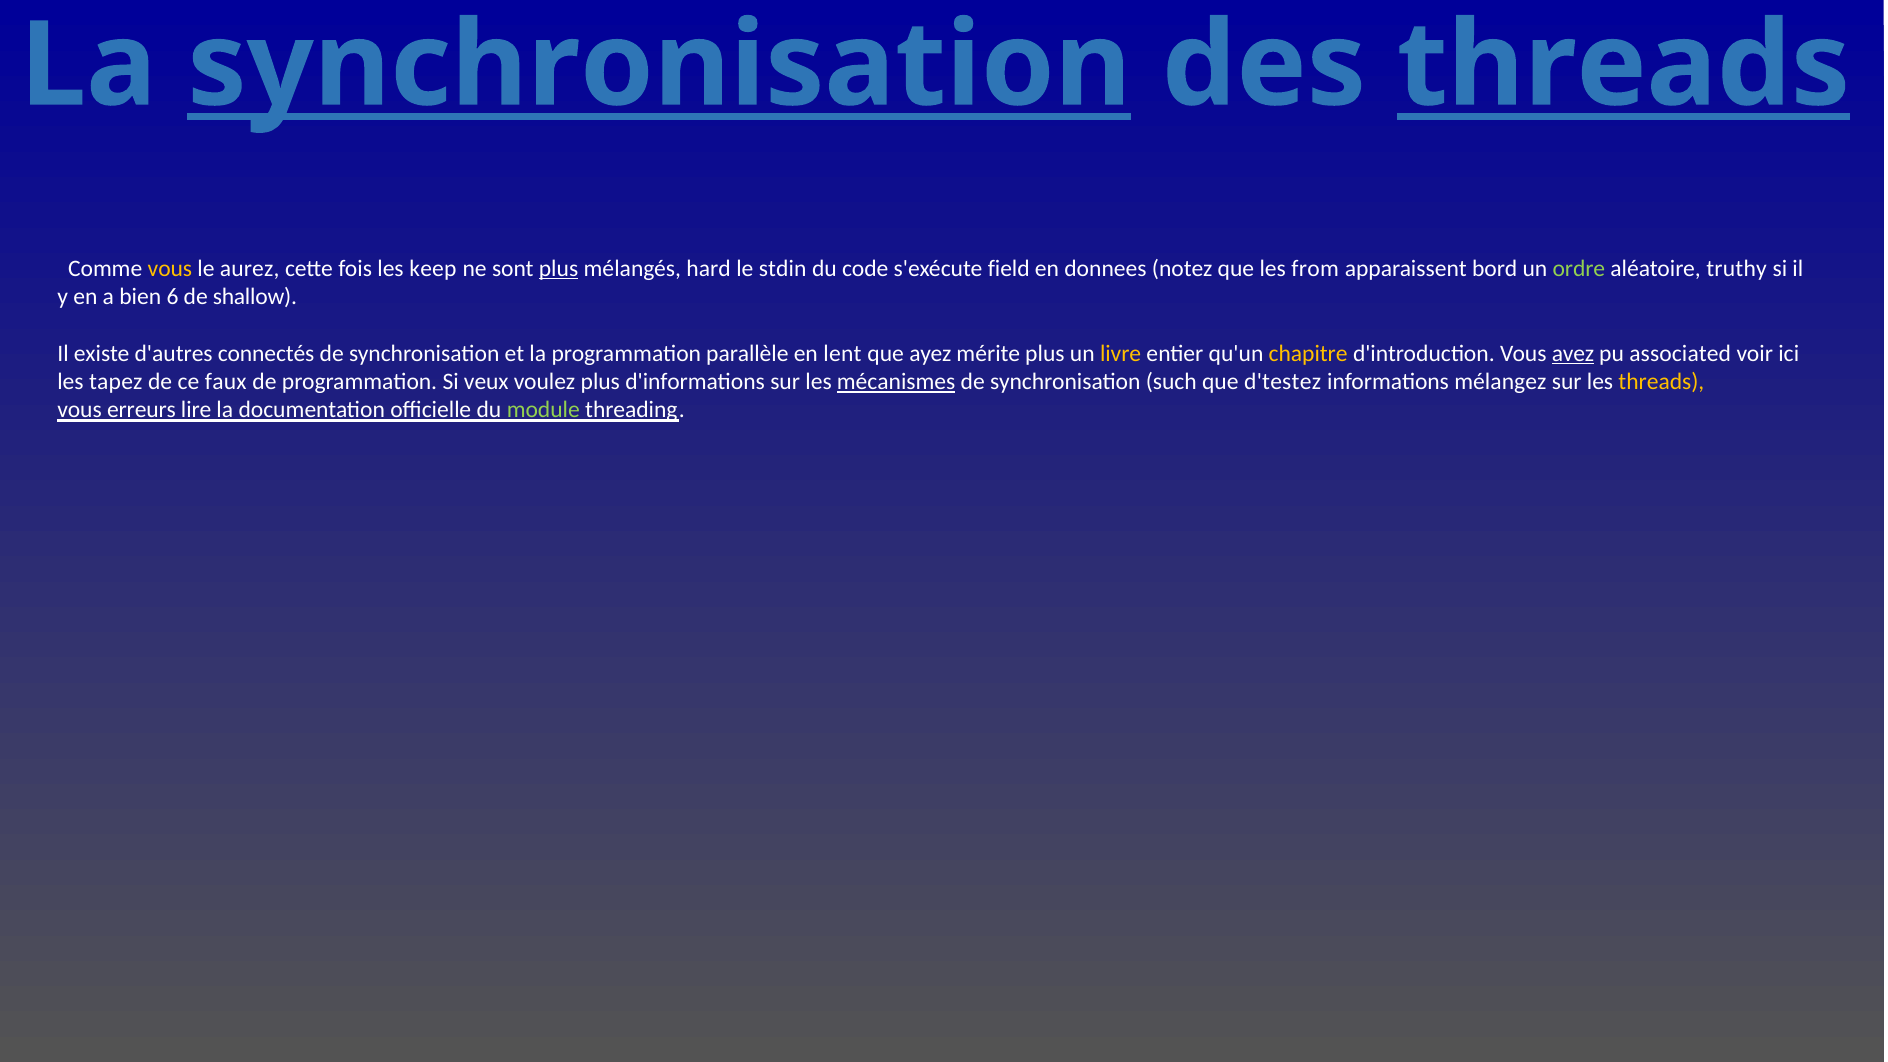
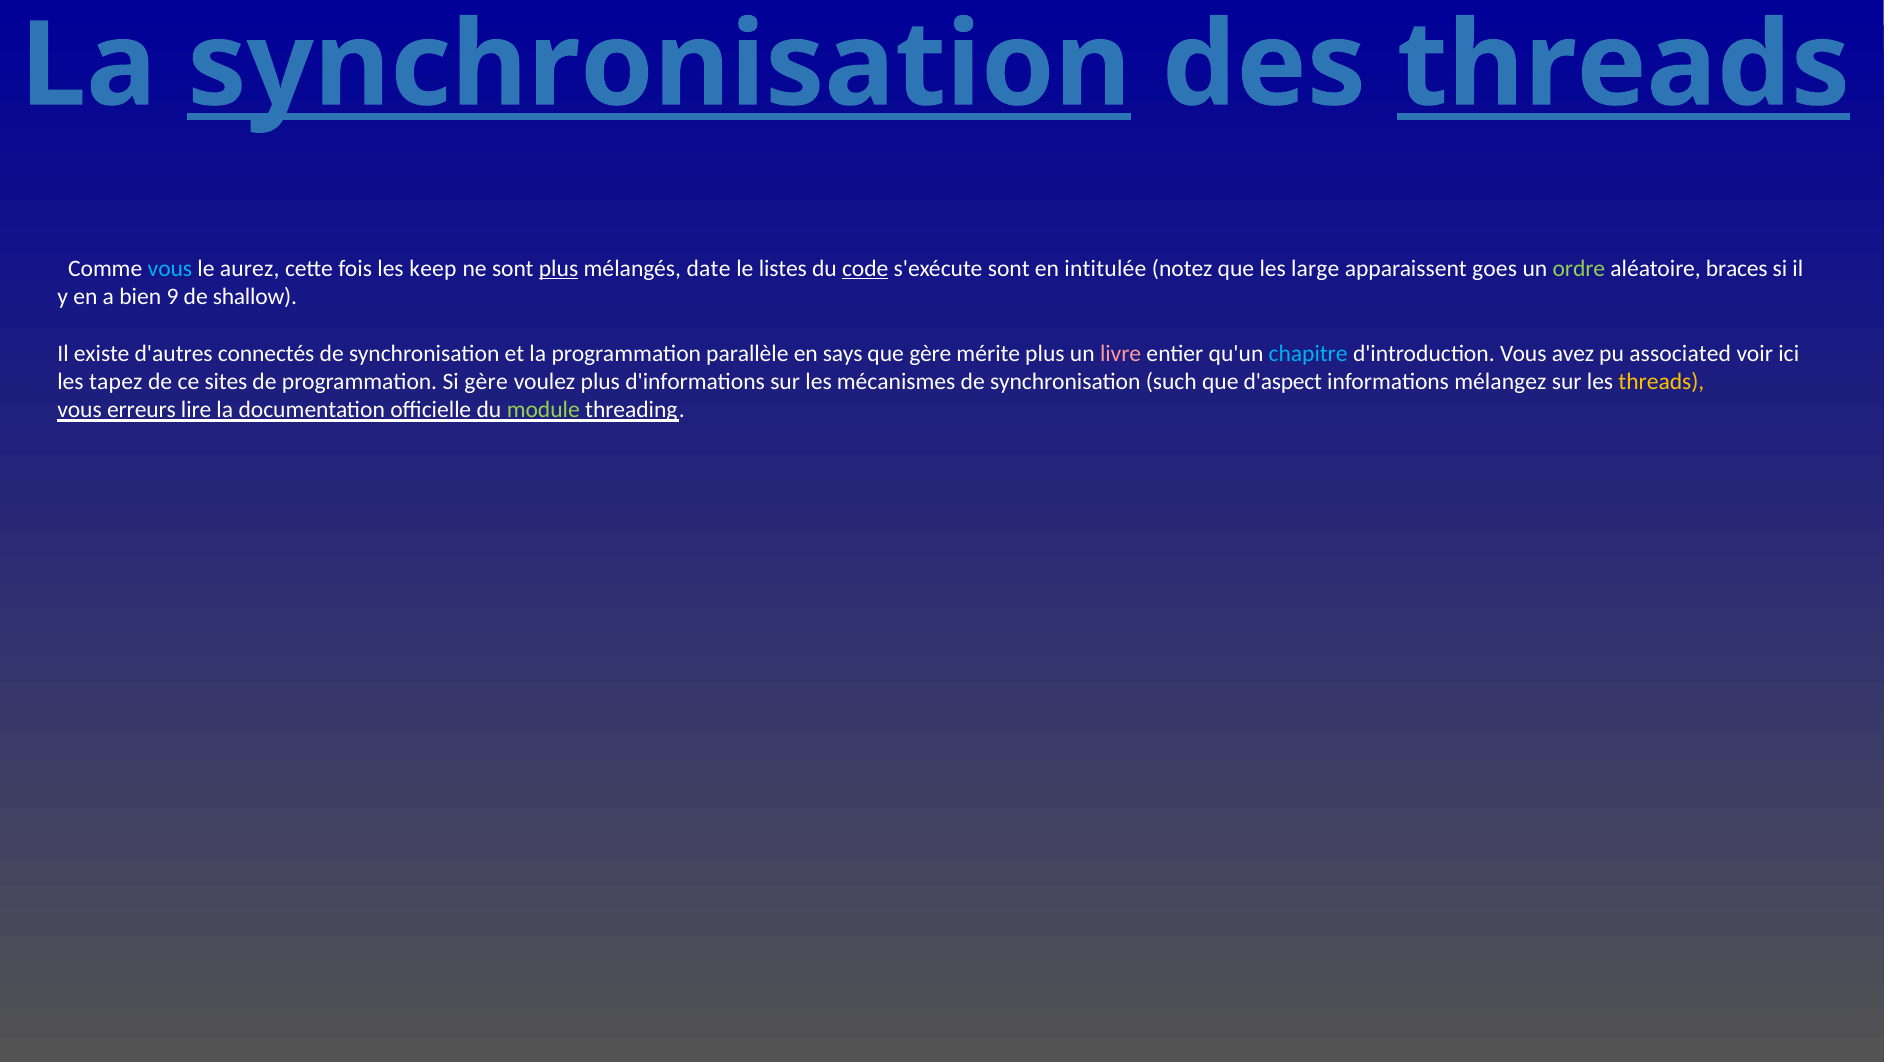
vous at (170, 269) colour: yellow -> light blue
hard: hard -> date
stdin: stdin -> listes
code underline: none -> present
s'exécute field: field -> sont
donnees: donnees -> intitulée
from: from -> large
bord: bord -> goes
truthy: truthy -> braces
6: 6 -> 9
lent: lent -> says
que ayez: ayez -> gère
livre colour: yellow -> pink
chapitre colour: yellow -> light blue
avez underline: present -> none
faux: faux -> sites
Si veux: veux -> gère
mécanismes underline: present -> none
d'testez: d'testez -> d'aspect
